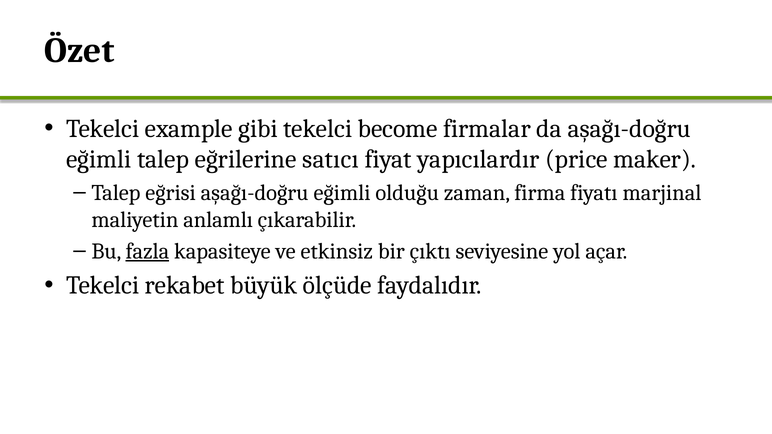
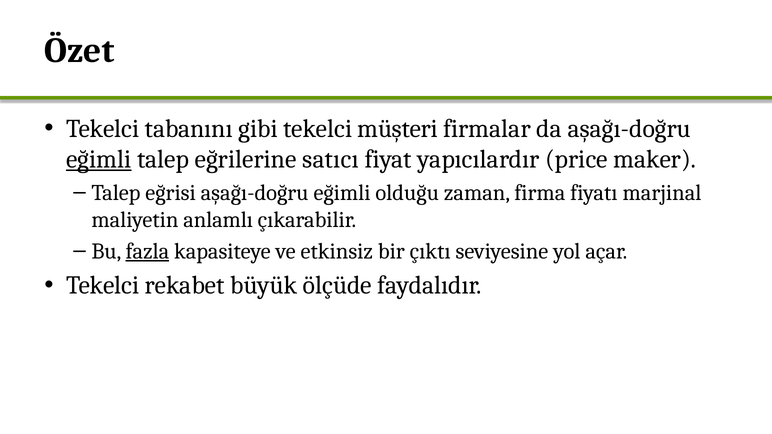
example: example -> tabanını
become: become -> müşteri
eğimli at (99, 159) underline: none -> present
